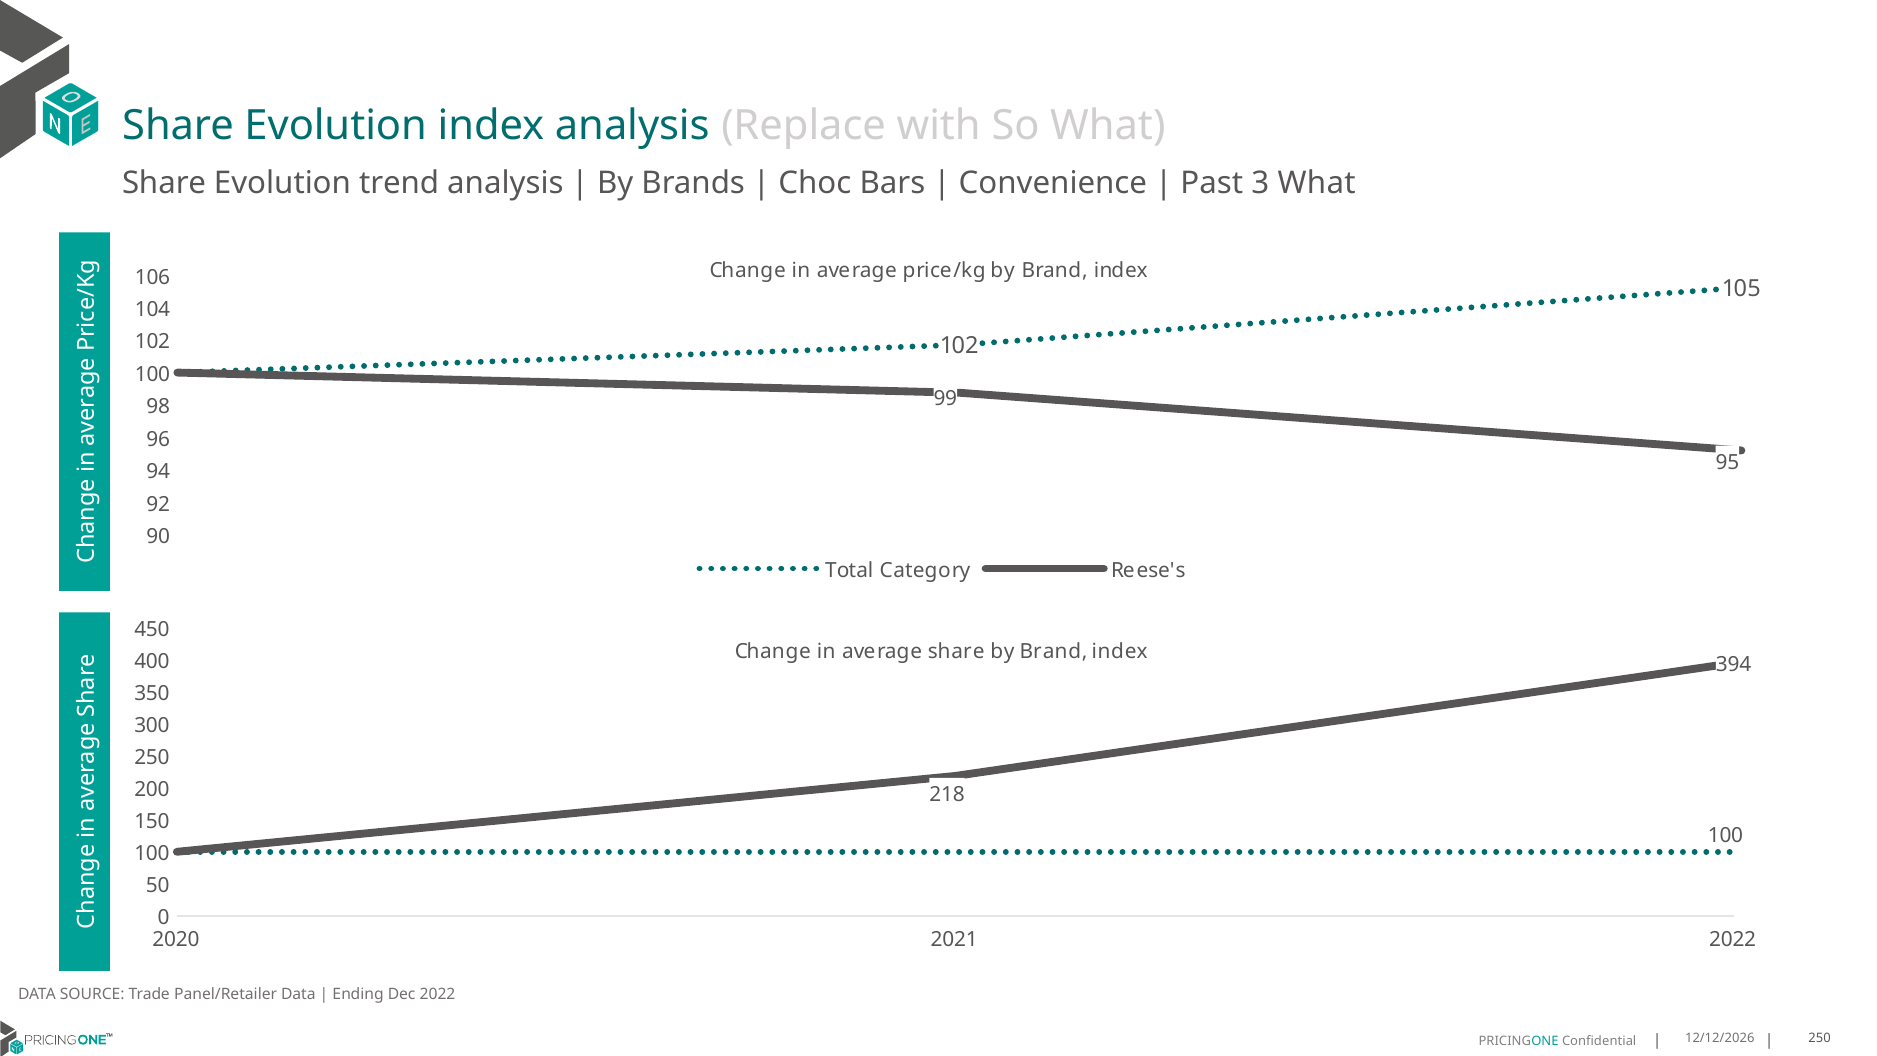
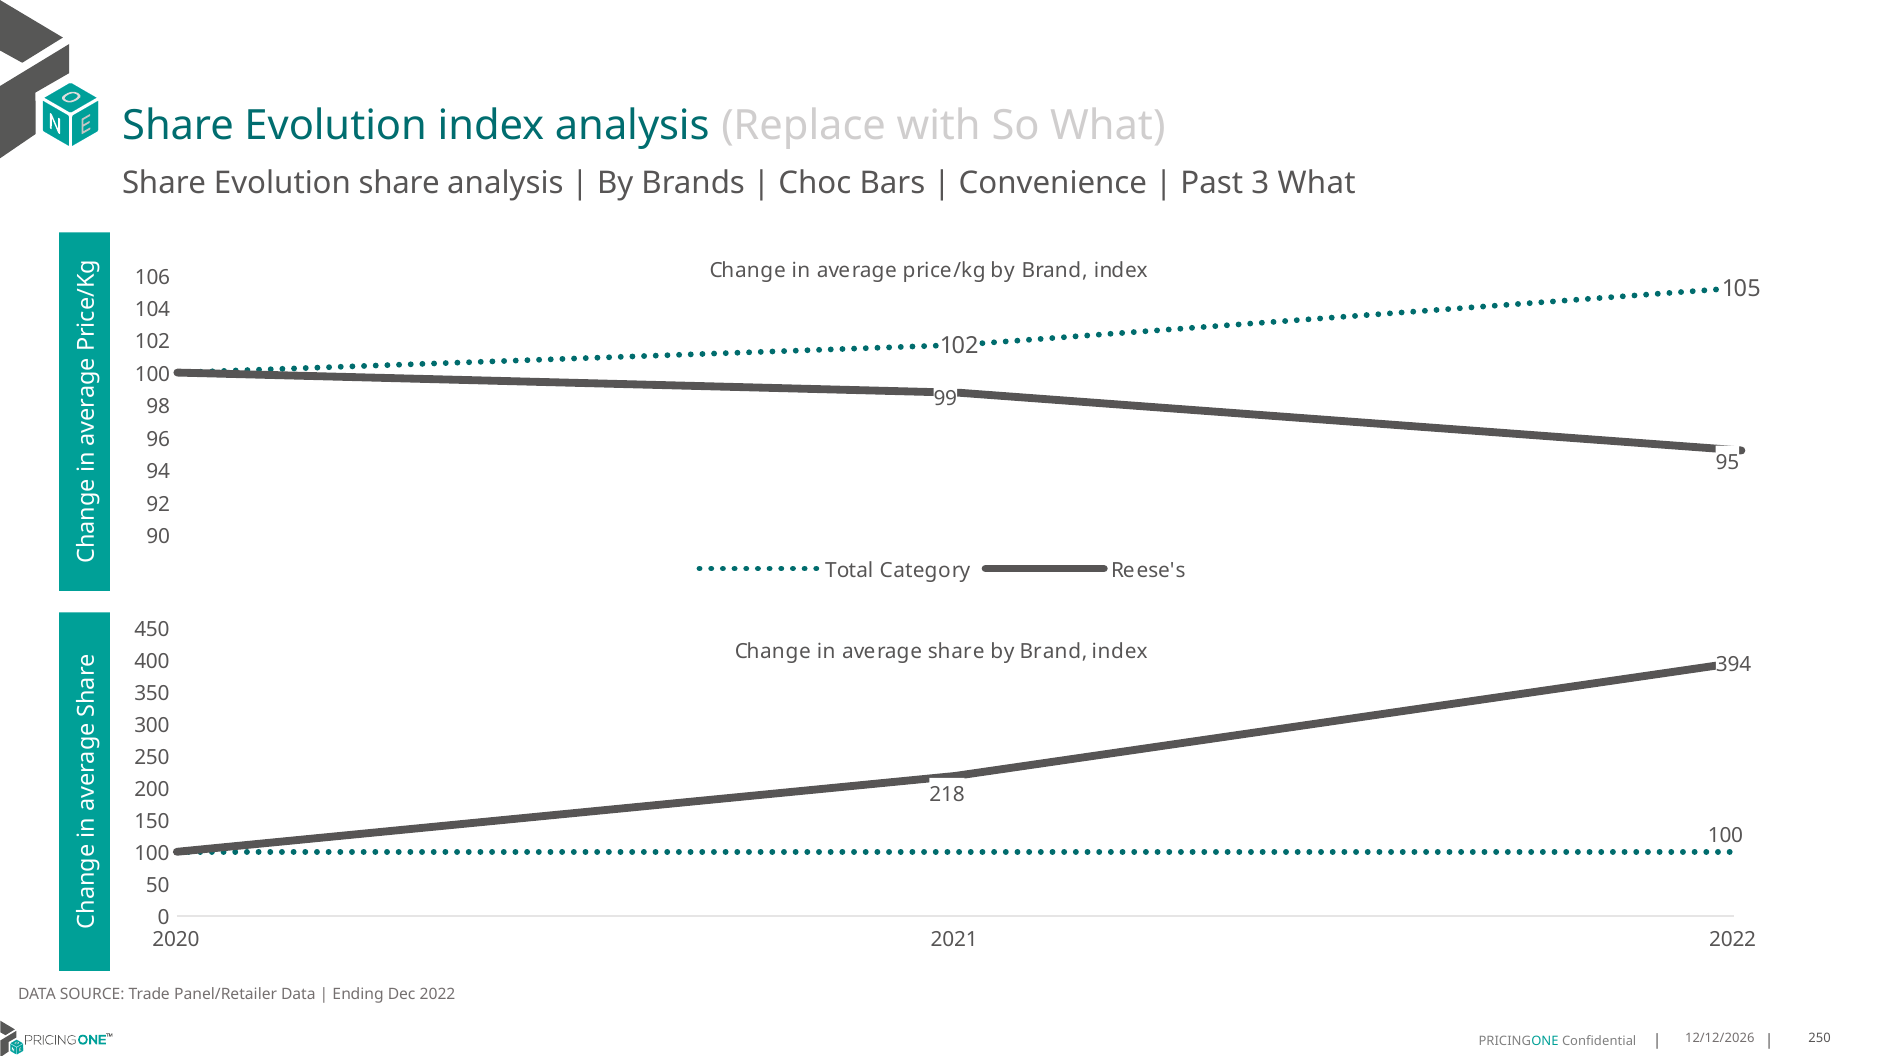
Evolution trend: trend -> share
